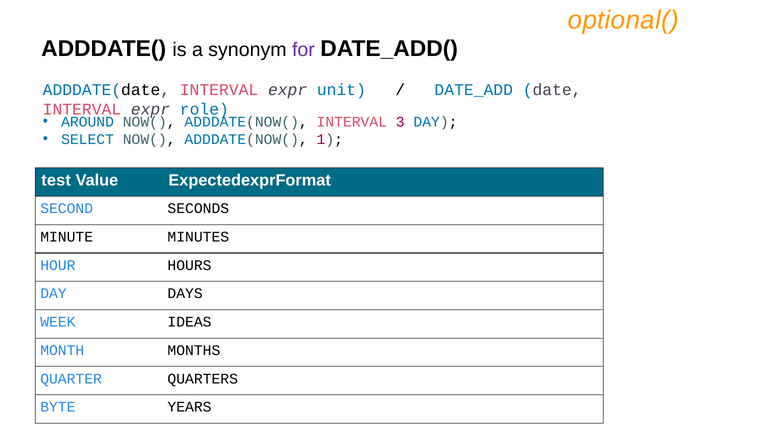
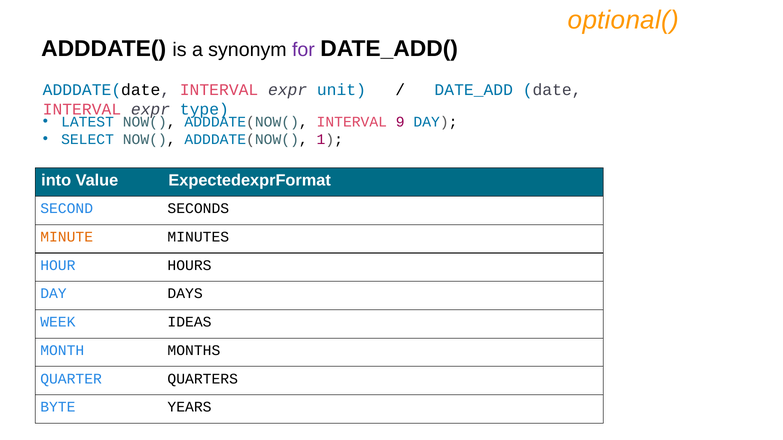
role: role -> type
AROUND: AROUND -> LATEST
3: 3 -> 9
test: test -> into
MINUTE colour: black -> orange
